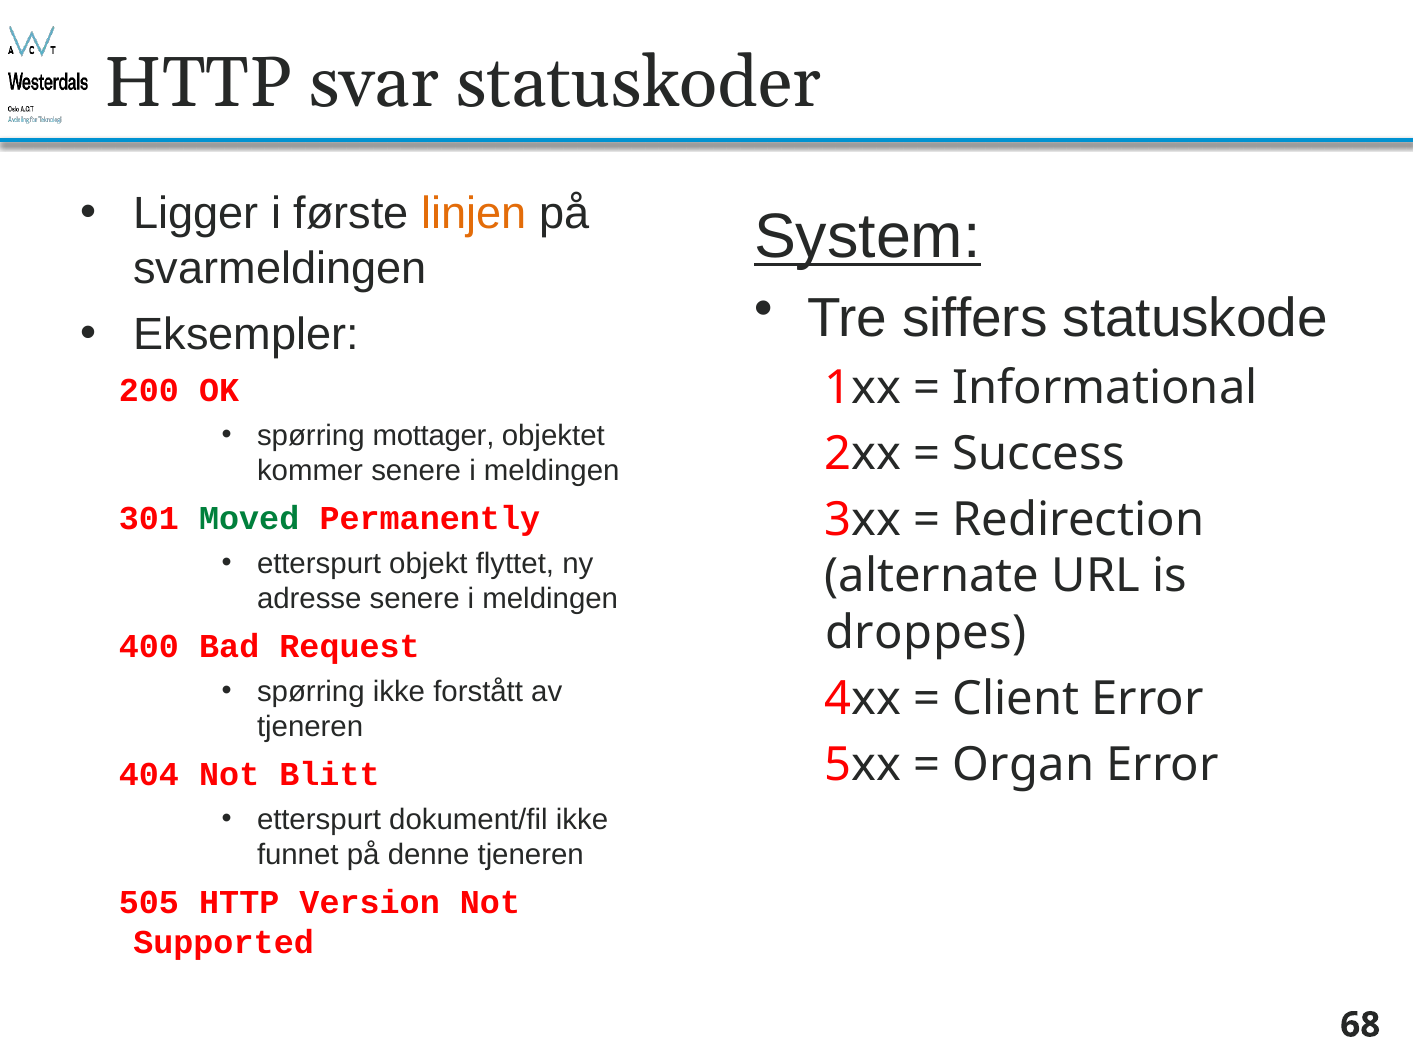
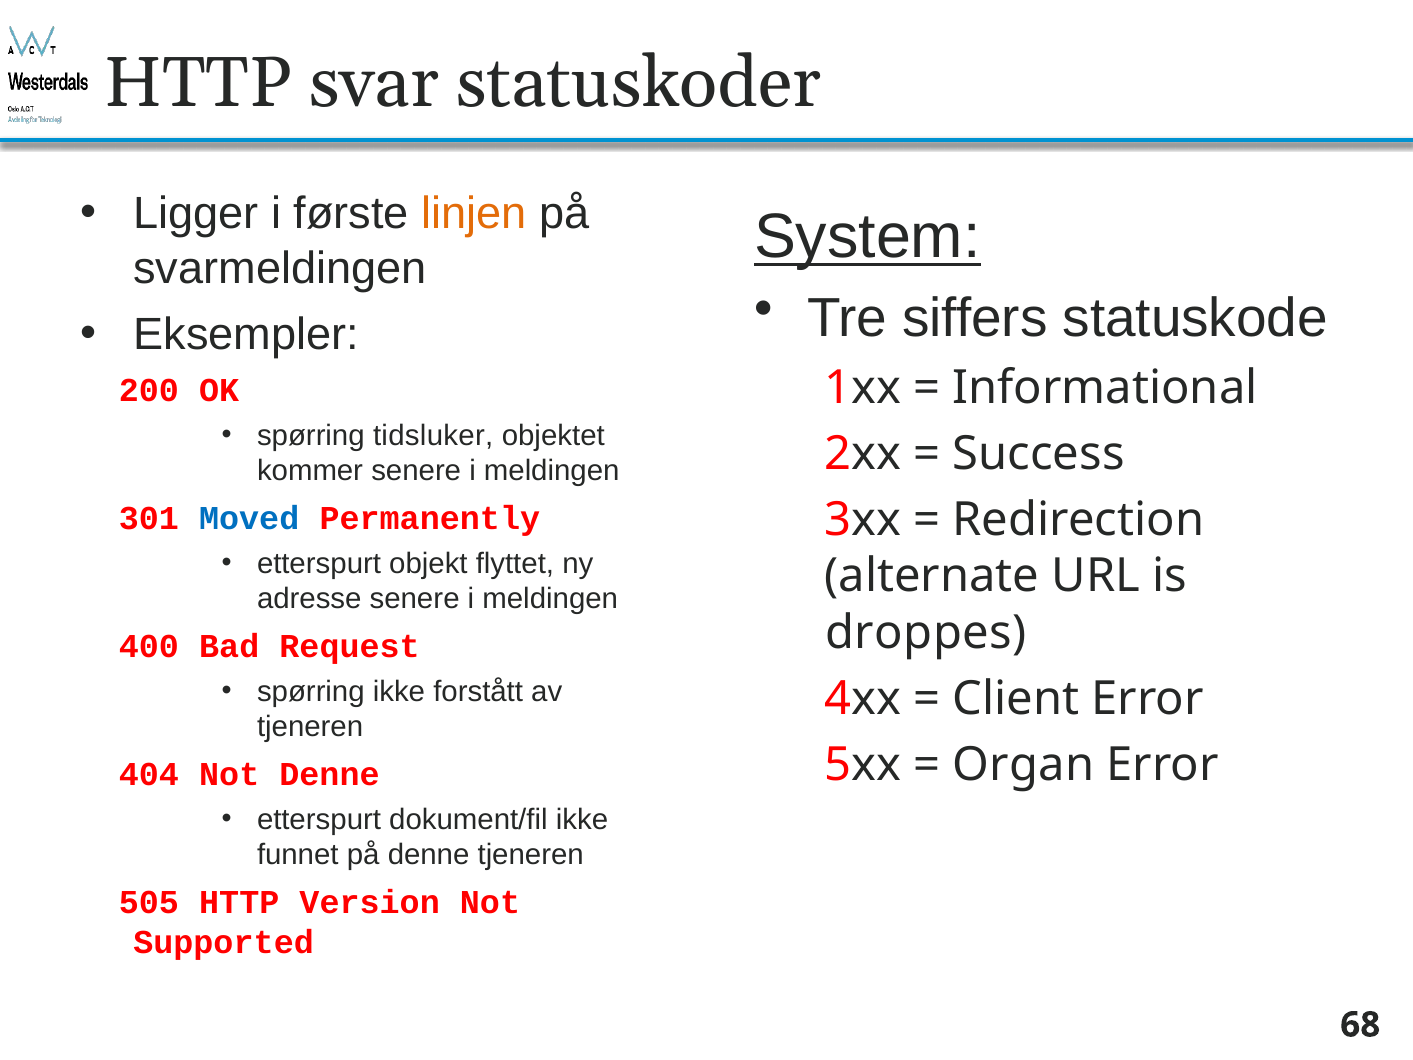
mottager: mottager -> tidsluker
Moved colour: green -> blue
Not Blitt: Blitt -> Denne
